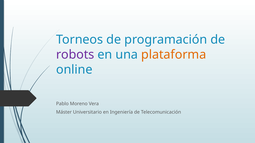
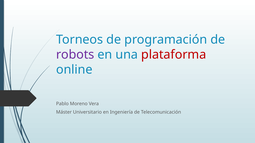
plataforma colour: orange -> red
